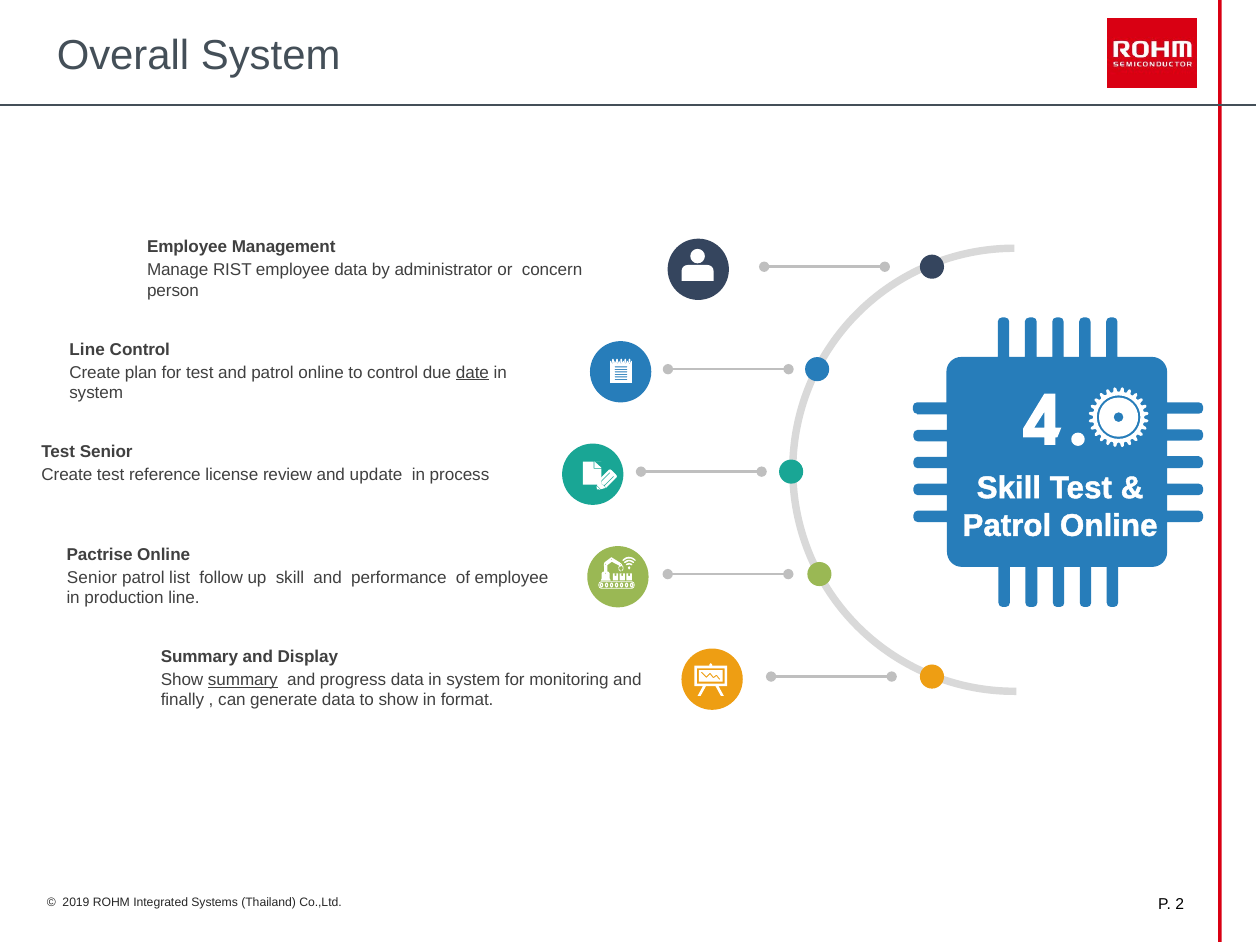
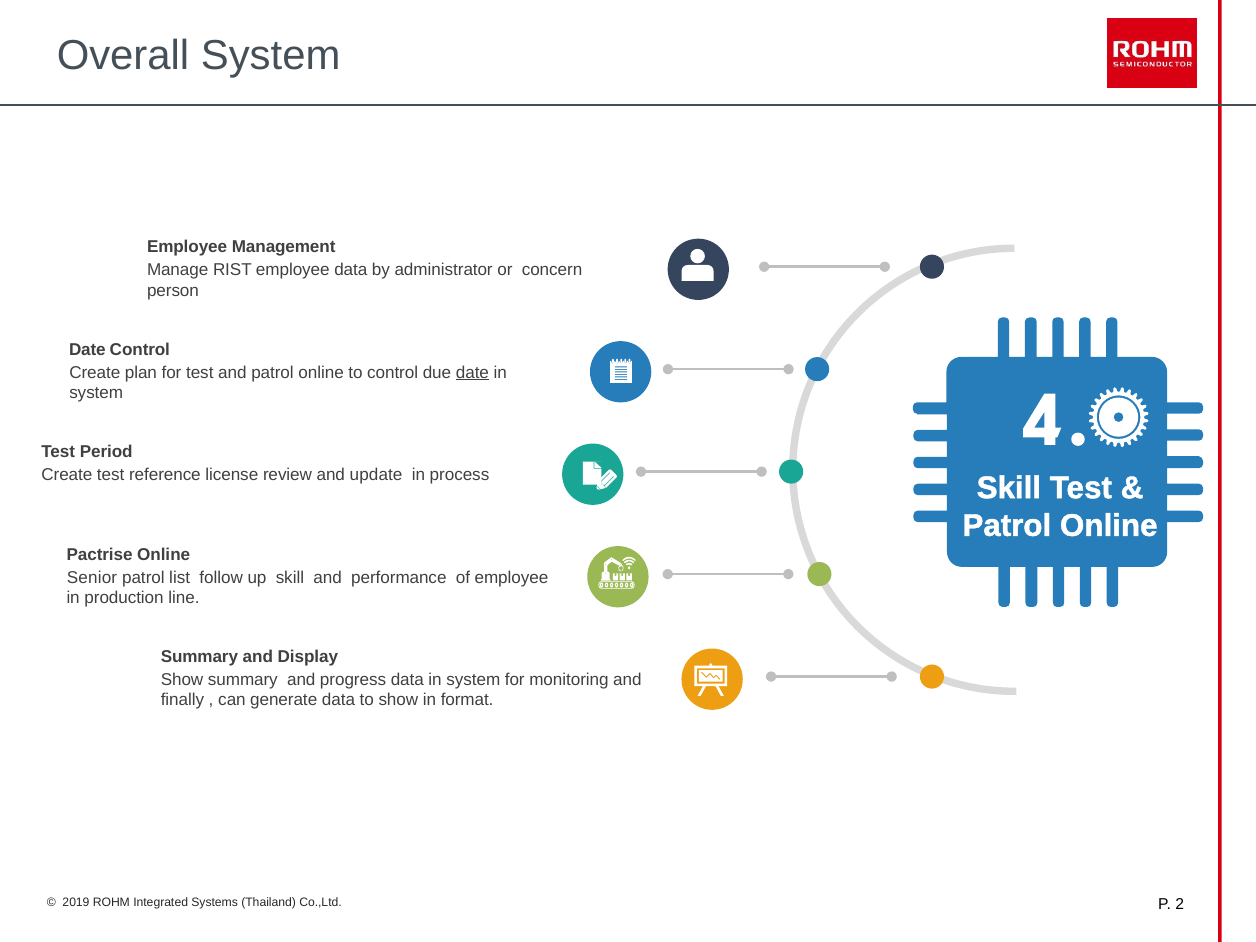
Line at (87, 349): Line -> Date
Test Senior: Senior -> Period
summary at (243, 680) underline: present -> none
